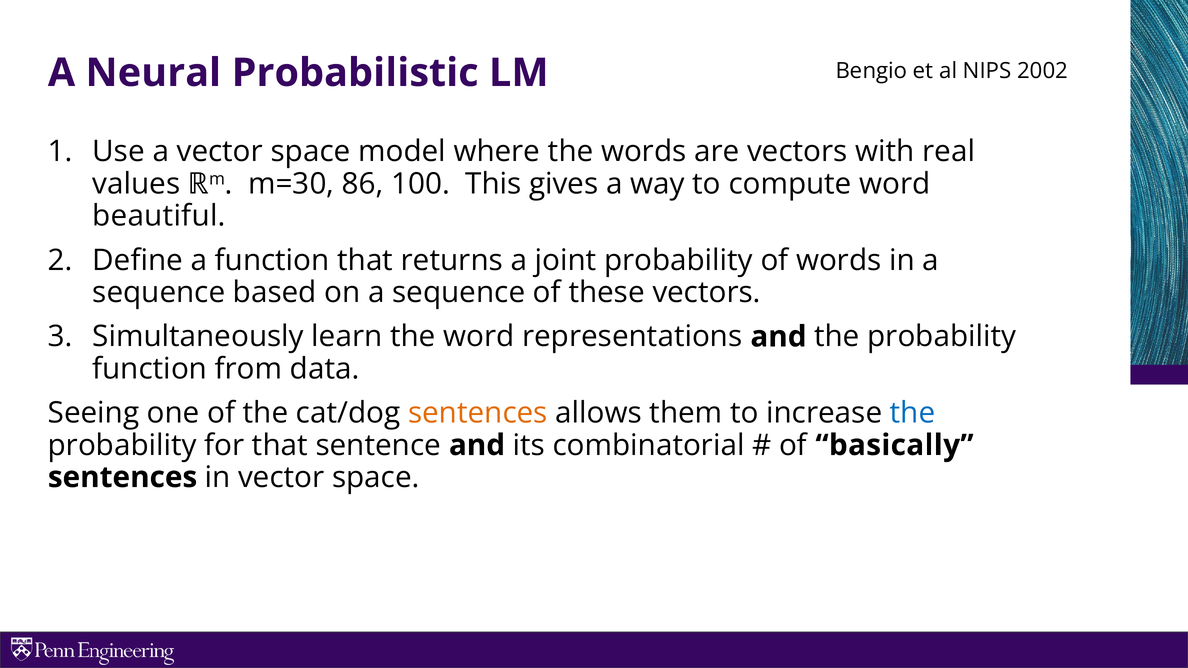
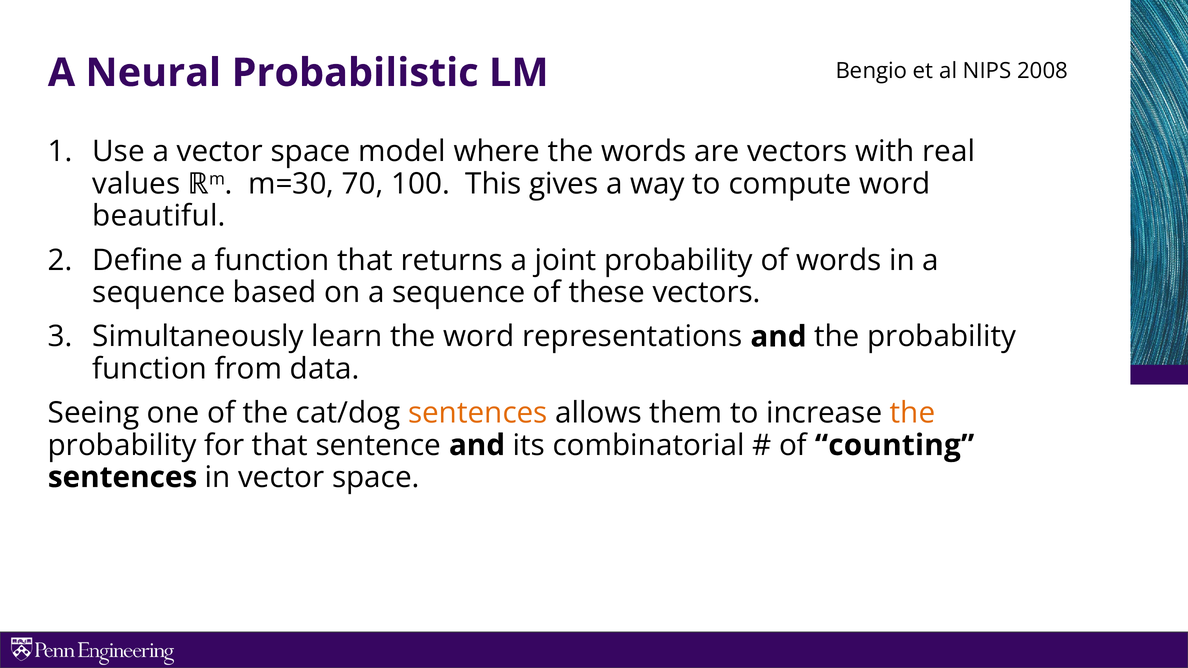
2002: 2002 -> 2008
86: 86 -> 70
the at (913, 413) colour: blue -> orange
basically: basically -> counting
